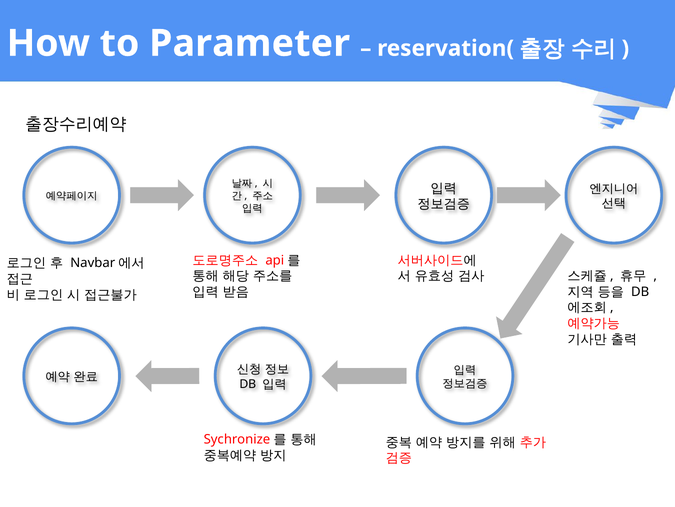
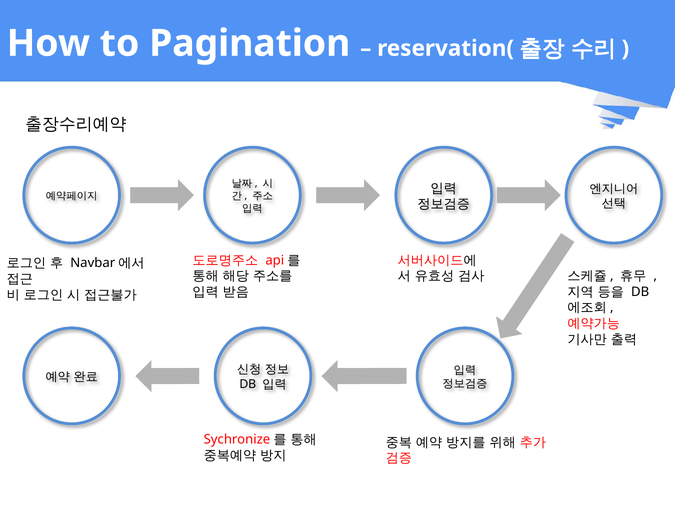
Parameter: Parameter -> Pagination
